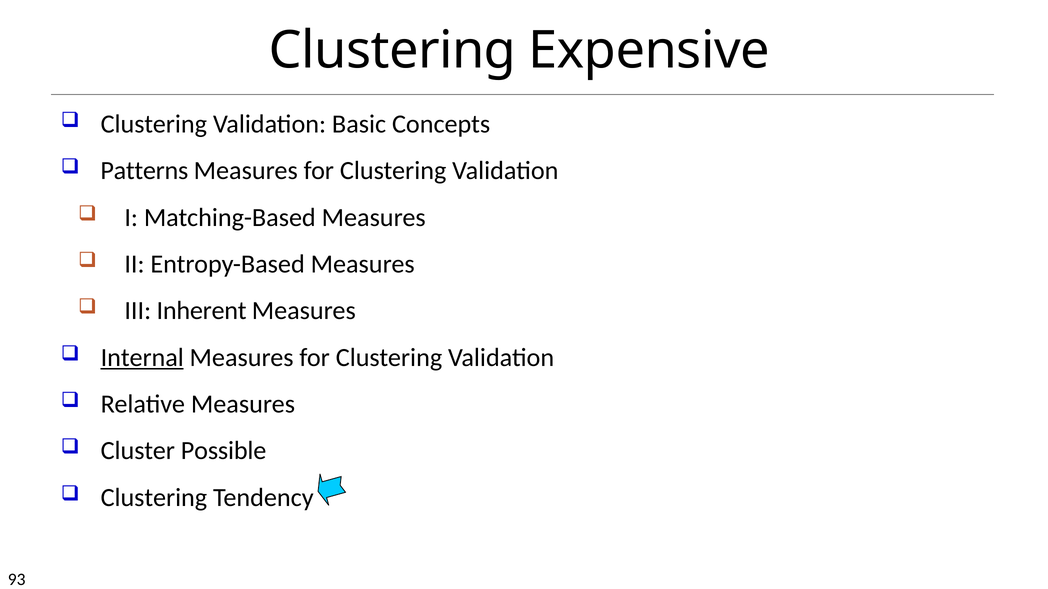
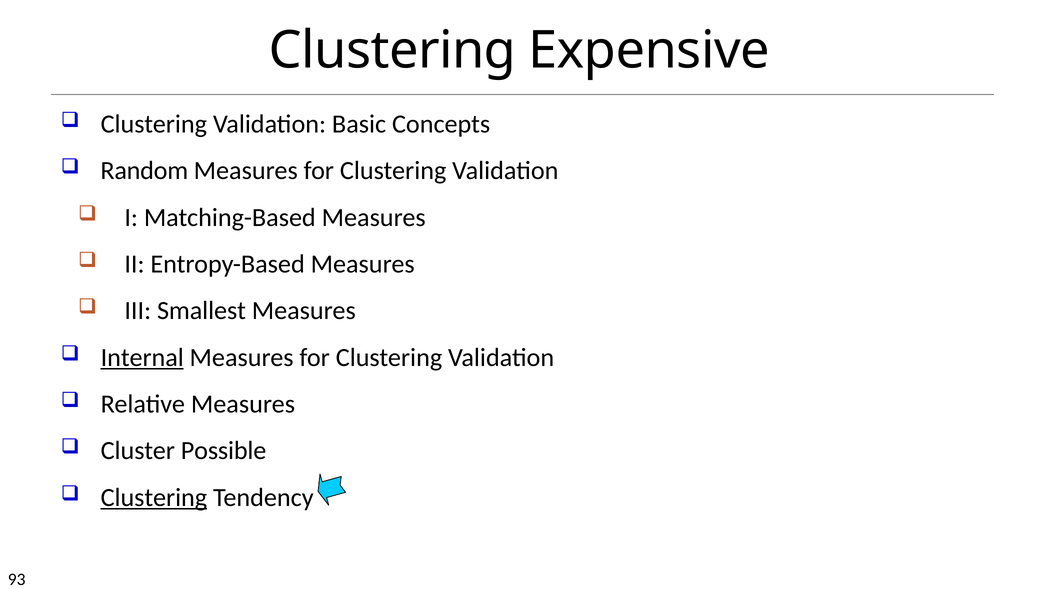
Patterns: Patterns -> Random
Inherent: Inherent -> Smallest
Clustering at (154, 498) underline: none -> present
